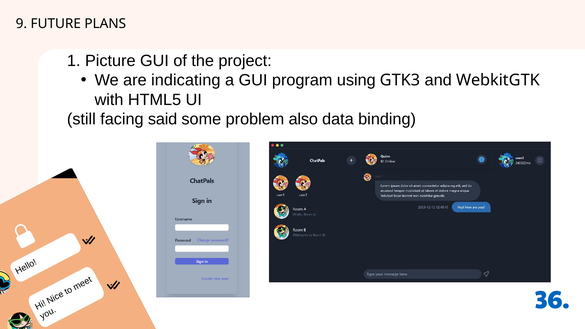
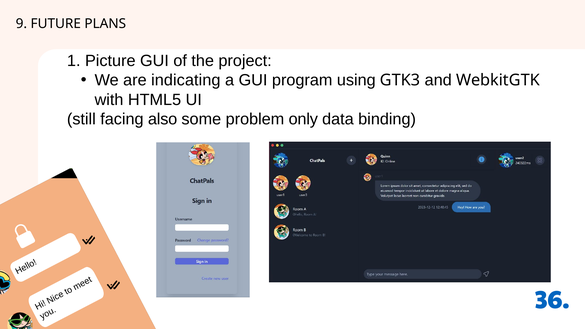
said: said -> also
also: also -> only
